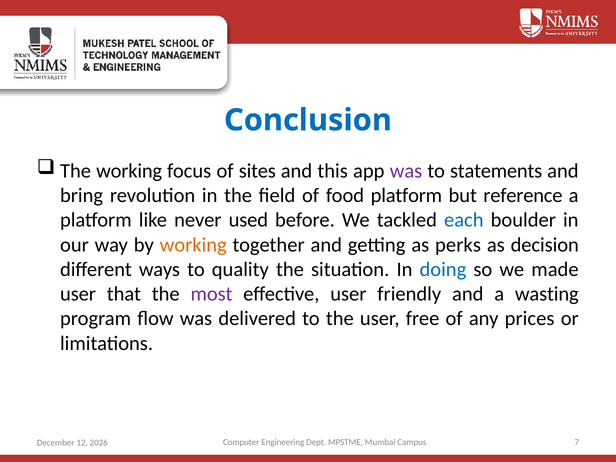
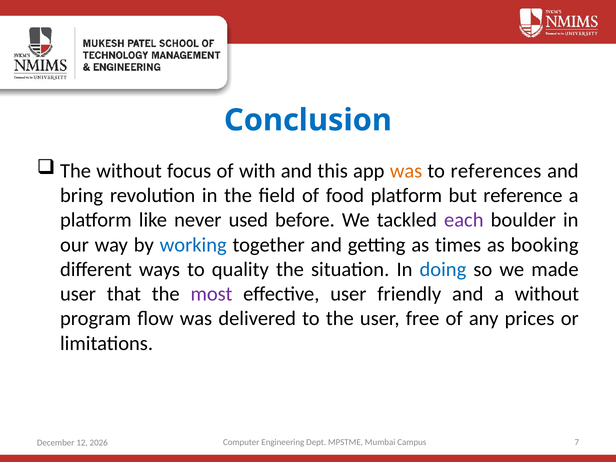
The working: working -> without
sites: sites -> with
was at (406, 171) colour: purple -> orange
statements: statements -> references
each colour: blue -> purple
working at (193, 245) colour: orange -> blue
perks: perks -> times
decision: decision -> booking
a wasting: wasting -> without
